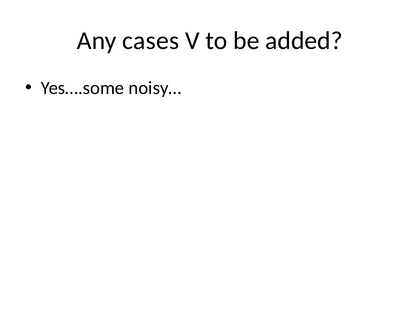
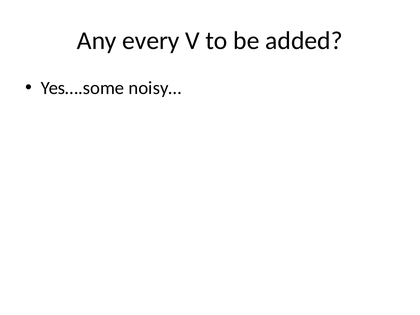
cases: cases -> every
